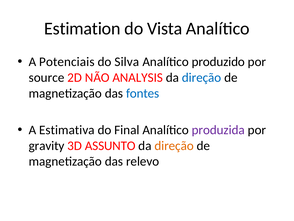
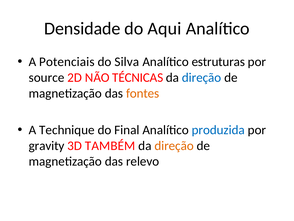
Estimation: Estimation -> Densidade
Vista: Vista -> Aqui
produzido: produzido -> estruturas
ANALYSIS: ANALYSIS -> TÉCNICAS
fontes colour: blue -> orange
Estimativa: Estimativa -> Technique
produzida colour: purple -> blue
ASSUNTO: ASSUNTO -> TAMBÉM
